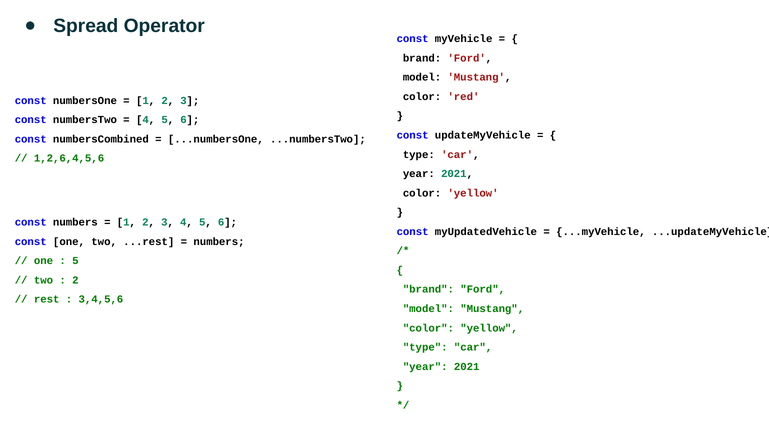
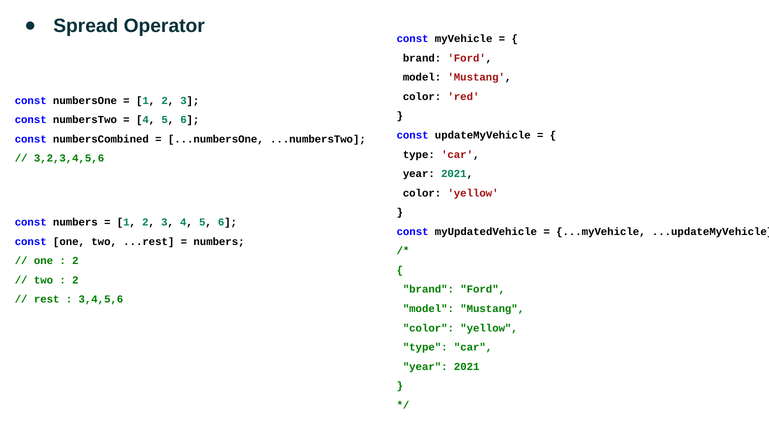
1,2,6,4,5,6: 1,2,6,4,5,6 -> 3,2,3,4,5,6
5 at (75, 261): 5 -> 2
